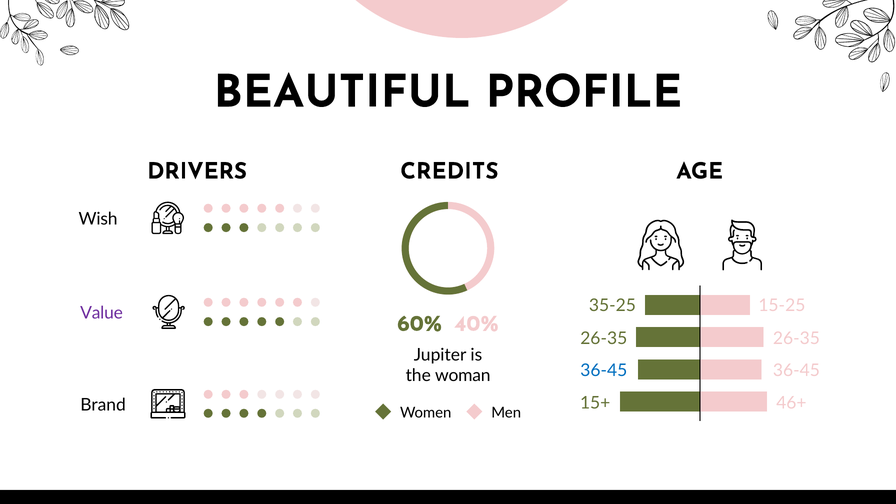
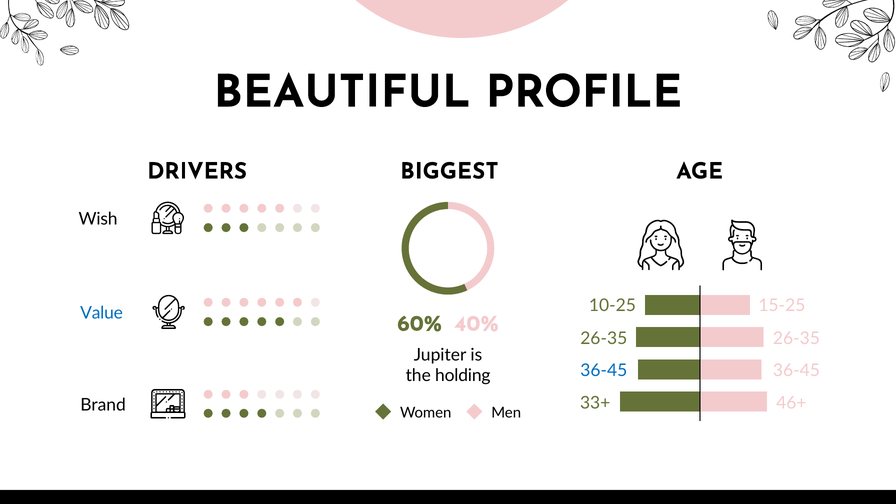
CREDITS: CREDITS -> BIGGEST
35-25: 35-25 -> 10-25
Value colour: purple -> blue
woman: woman -> holding
15+: 15+ -> 33+
